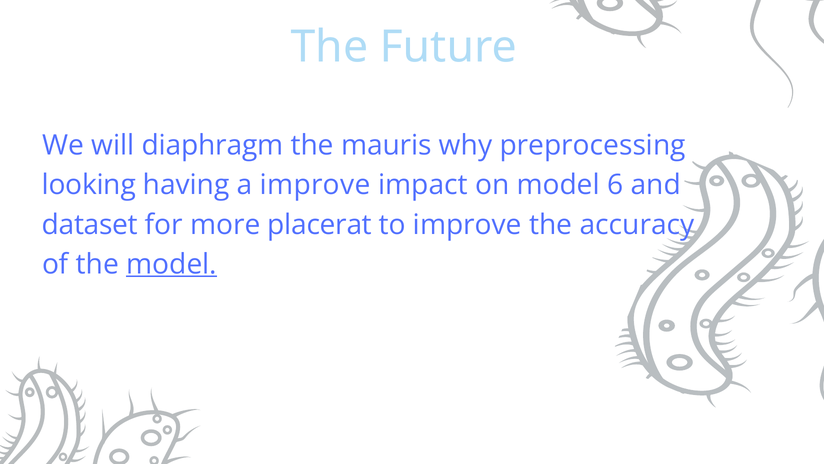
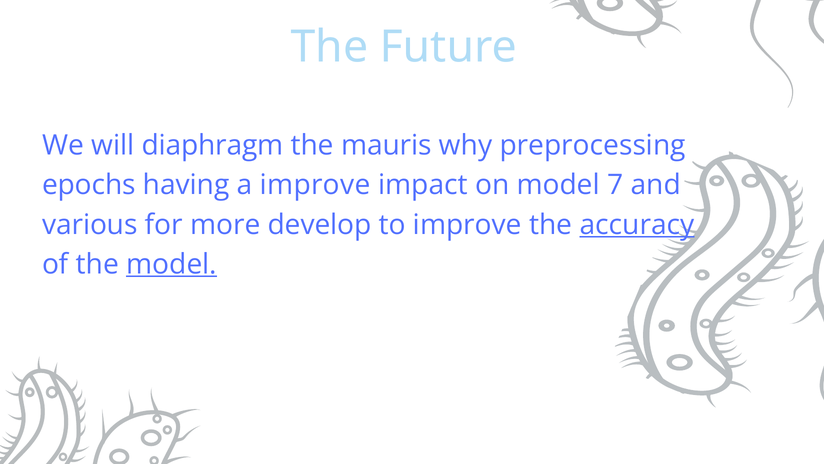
looking: looking -> epochs
6: 6 -> 7
dataset: dataset -> various
placerat: placerat -> develop
accuracy underline: none -> present
